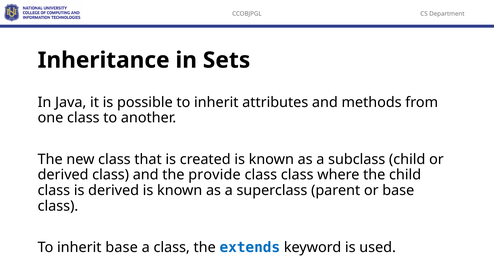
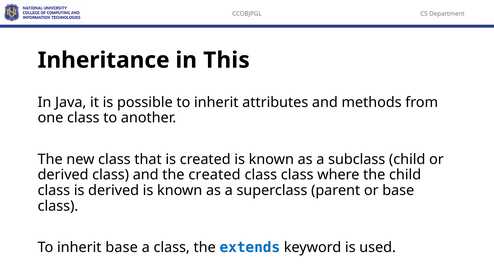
Sets: Sets -> This
the provide: provide -> created
